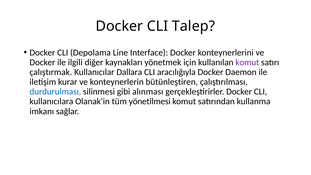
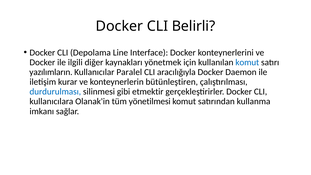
Talep: Talep -> Belirli
komut at (247, 62) colour: purple -> blue
çalıştırmak: çalıştırmak -> yazılımların
Dallara: Dallara -> Paralel
alınması: alınması -> etmektir
